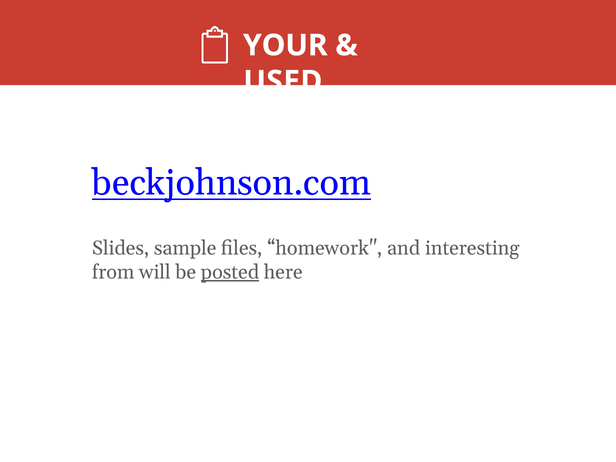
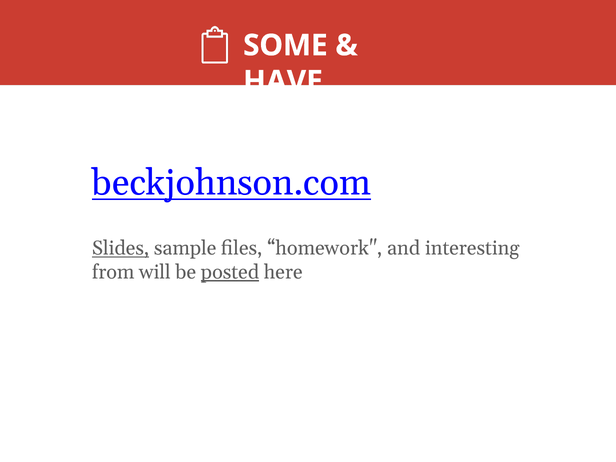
YOUR: YOUR -> SOME
USED: USED -> HAVE
Slides underline: none -> present
